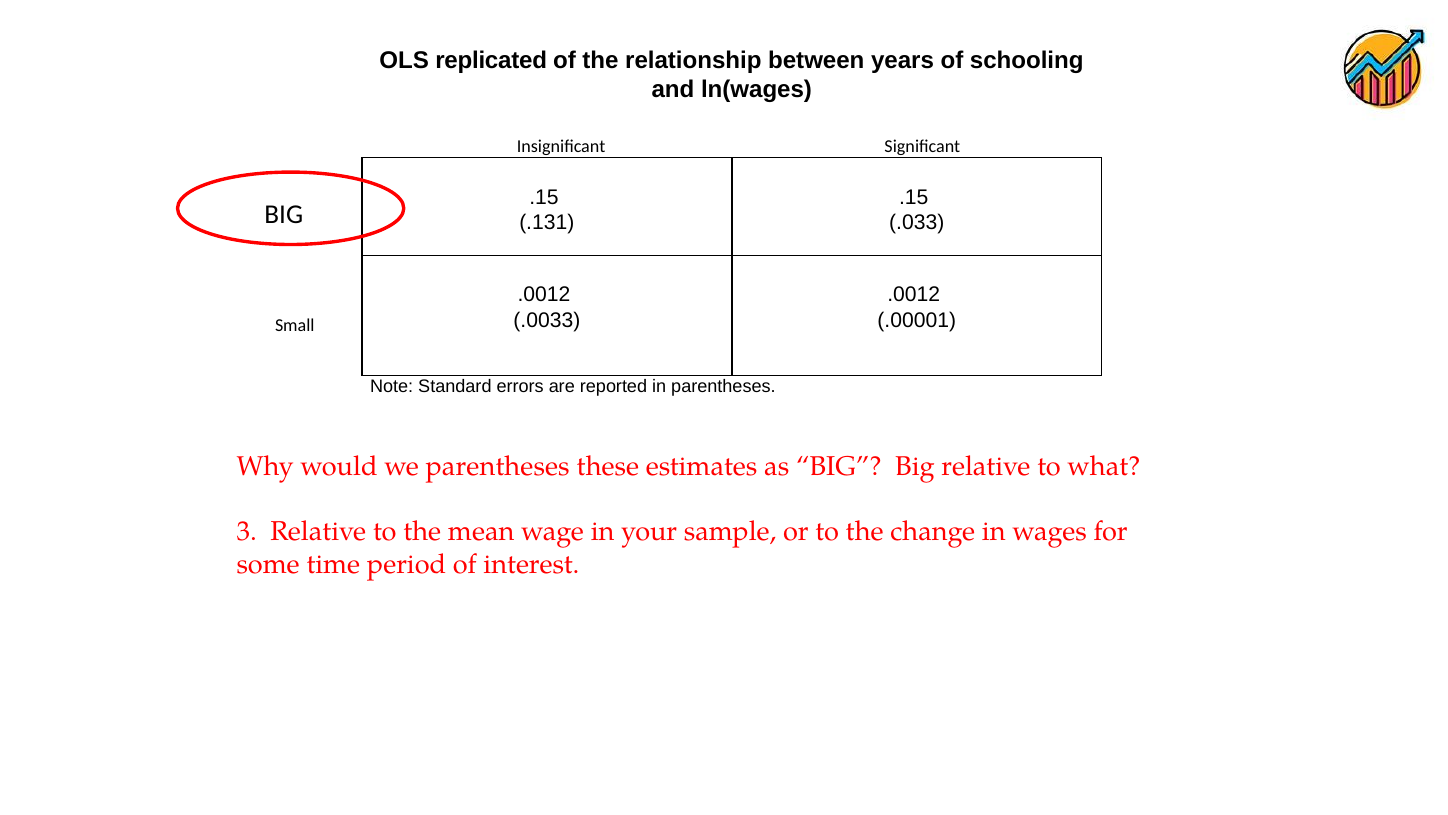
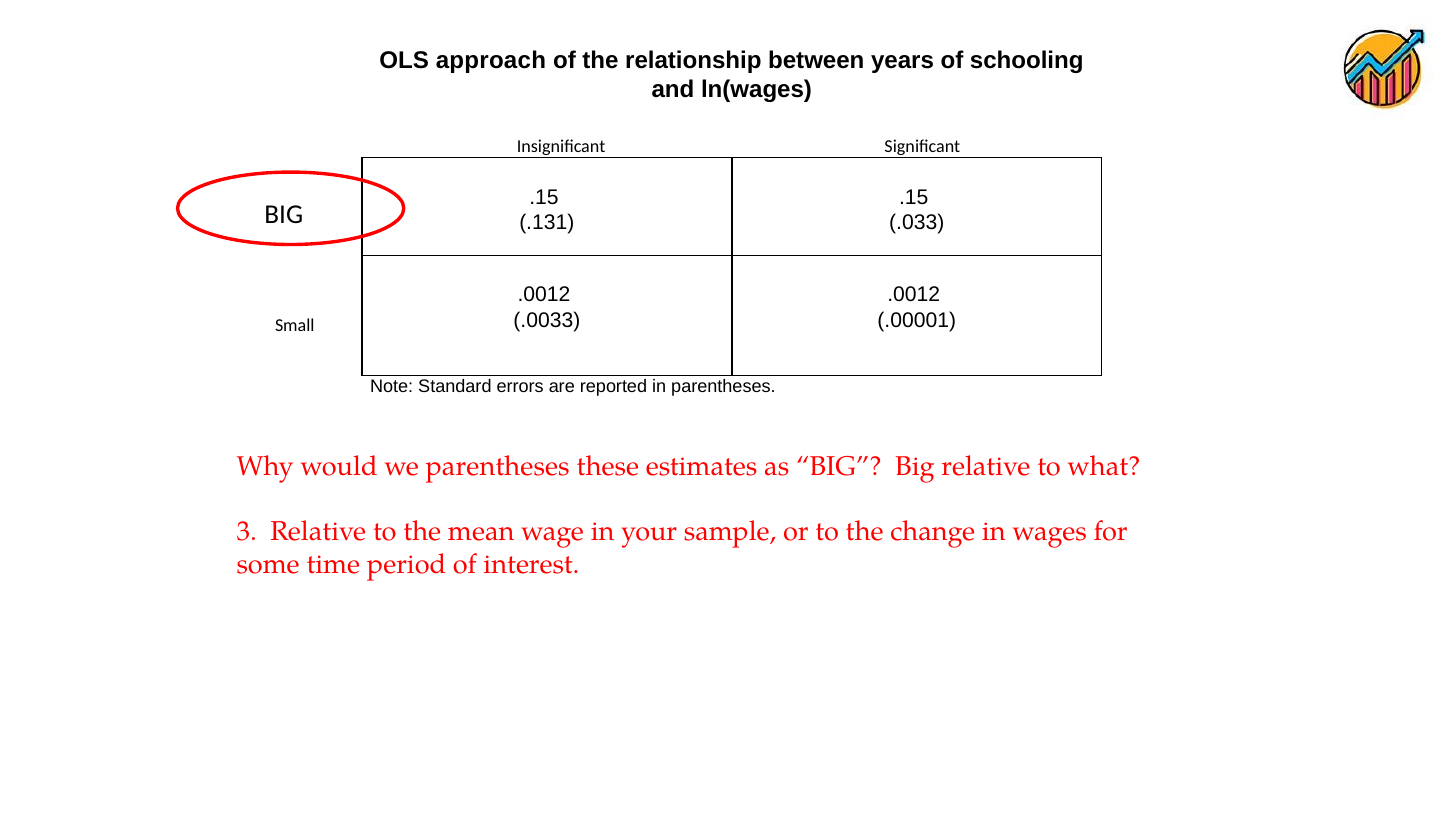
replicated: replicated -> approach
